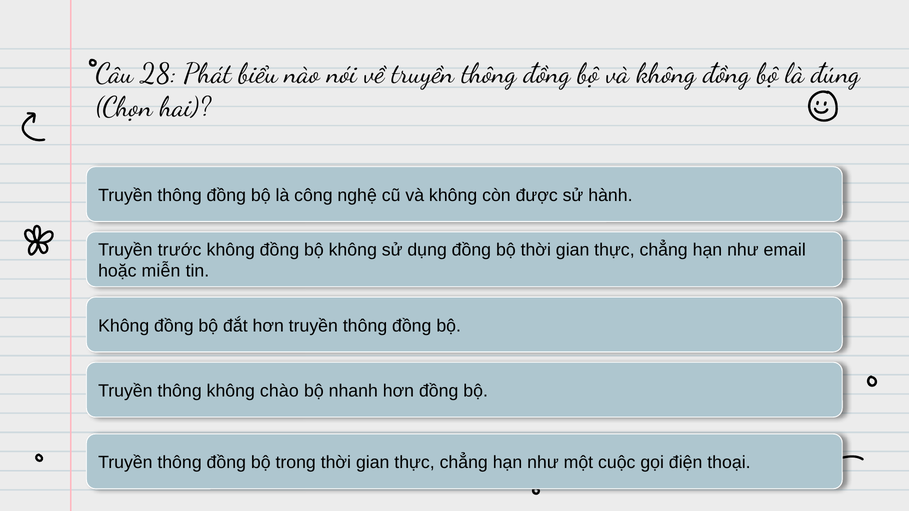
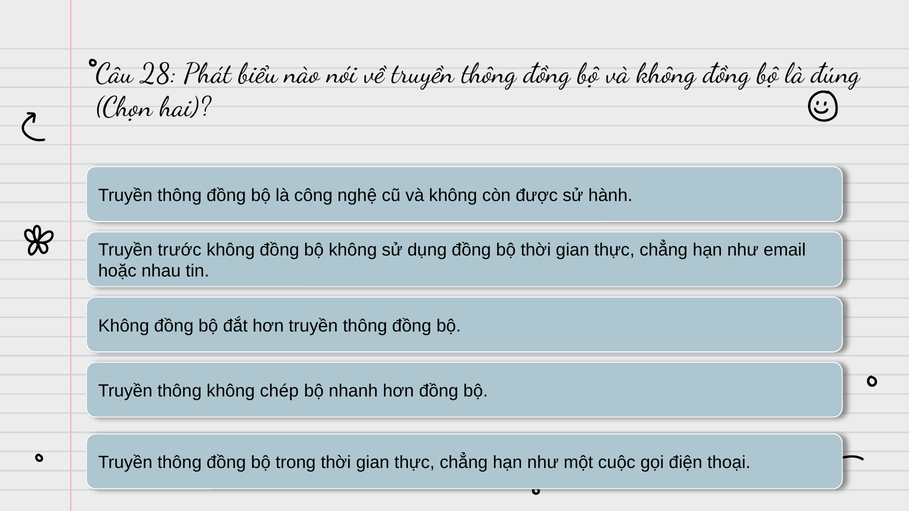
miễn: miễn -> nhau
chào: chào -> chép
